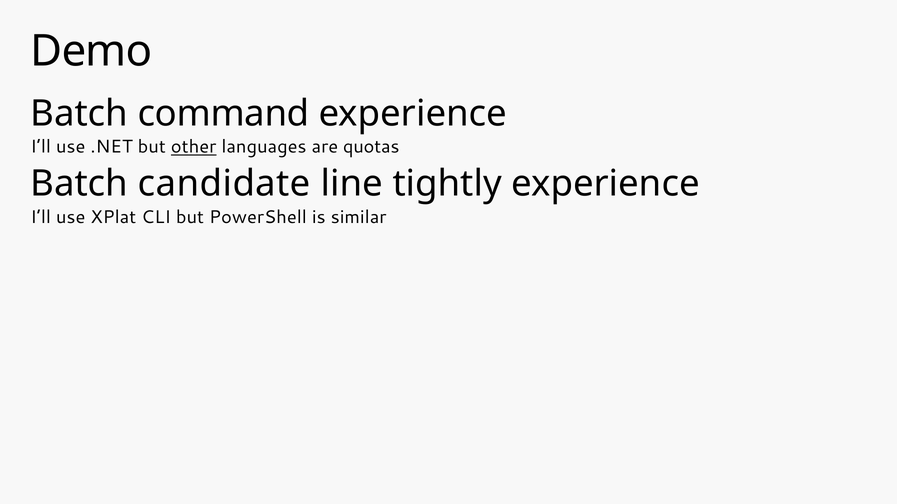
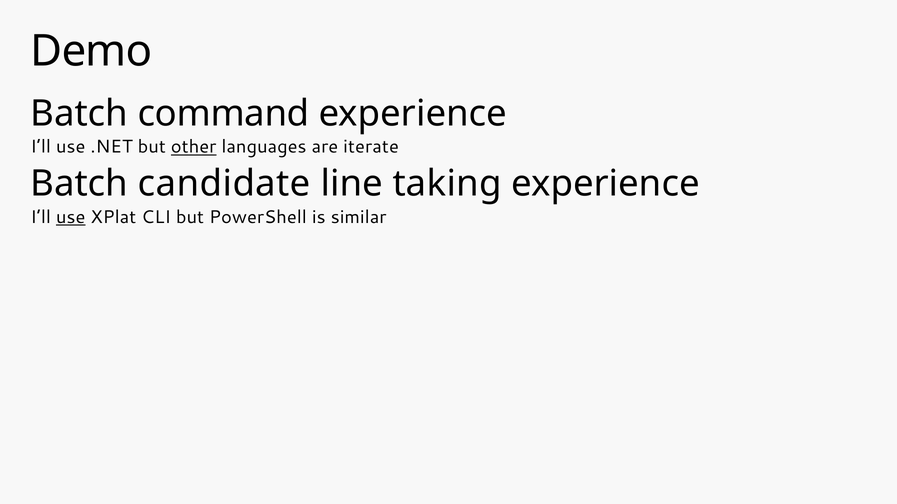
quotas: quotas -> iterate
tightly: tightly -> taking
use at (71, 217) underline: none -> present
